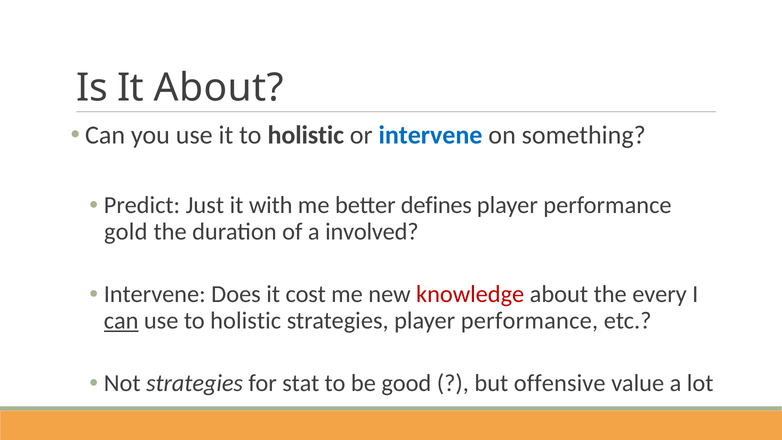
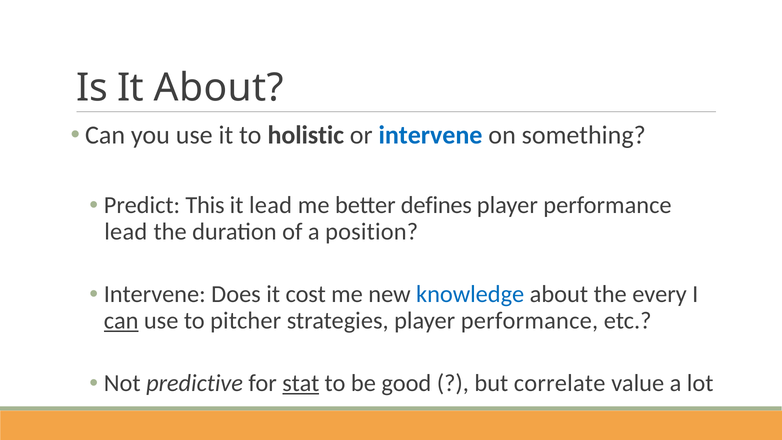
Just: Just -> This
it with: with -> lead
gold at (126, 232): gold -> lead
involved: involved -> position
knowledge colour: red -> blue
use to holistic: holistic -> pitcher
Not strategies: strategies -> predictive
stat underline: none -> present
offensive: offensive -> correlate
